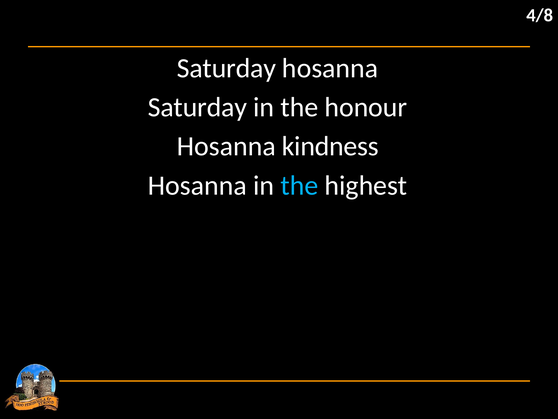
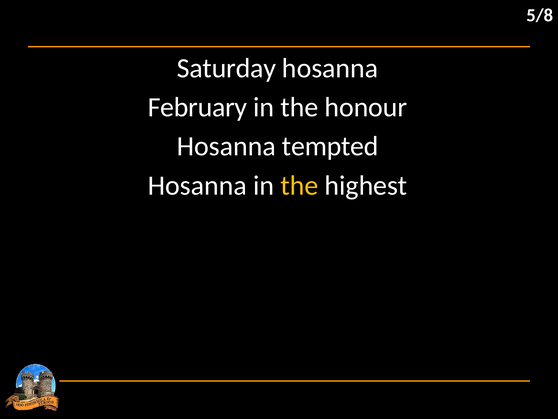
4/8: 4/8 -> 5/8
Saturday at (197, 107): Saturday -> February
kindness: kindness -> tempted
the at (299, 185) colour: light blue -> yellow
